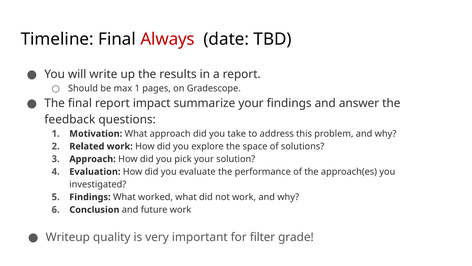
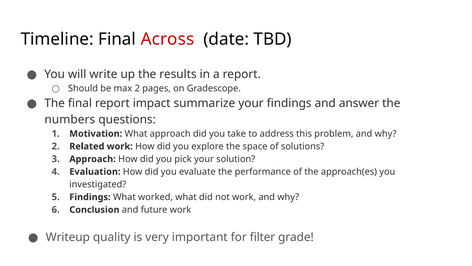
Always: Always -> Across
max 1: 1 -> 2
feedback: feedback -> numbers
